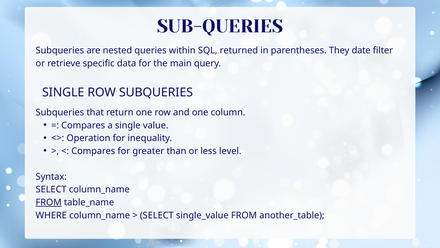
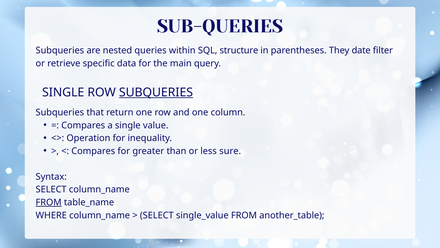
returned: returned -> structure
SUBQUERIES at (156, 92) underline: none -> present
level: level -> sure
